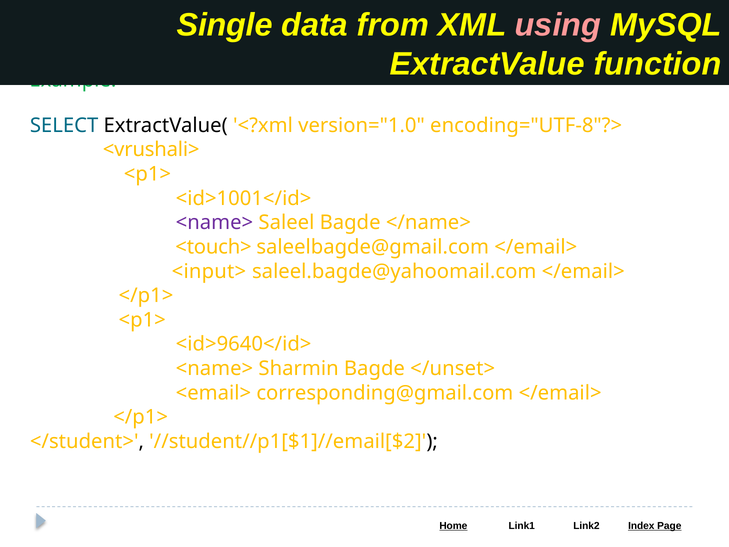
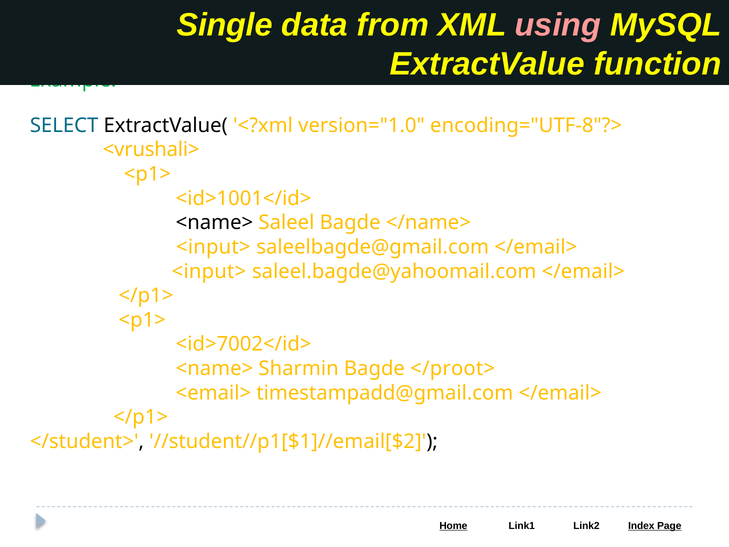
<name> at (214, 223) colour: purple -> black
<touch> at (214, 247): <touch> -> <input>
<id>9640</id>: <id>9640</id> -> <id>7002</id>
</unset>: </unset> -> </proot>
corresponding@gmail.com: corresponding@gmail.com -> timestampadd@gmail.com
